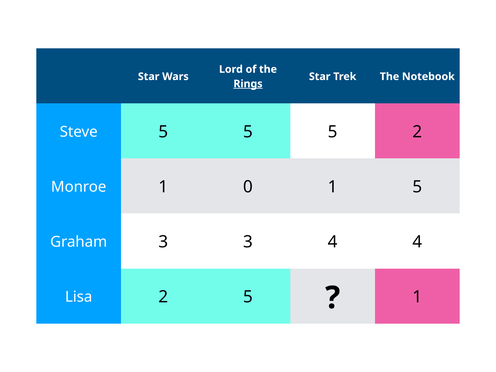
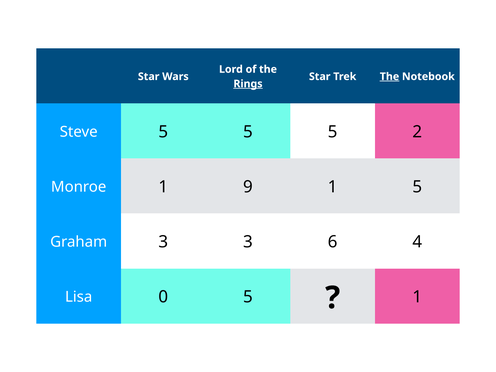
The at (389, 77) underline: none -> present
0: 0 -> 9
3 4: 4 -> 6
Lisa 2: 2 -> 0
